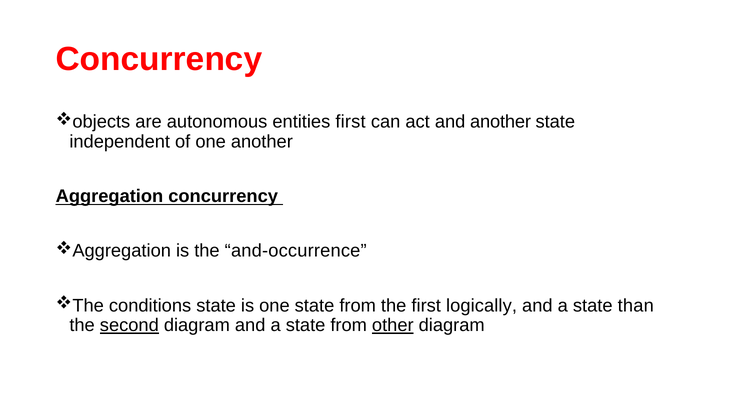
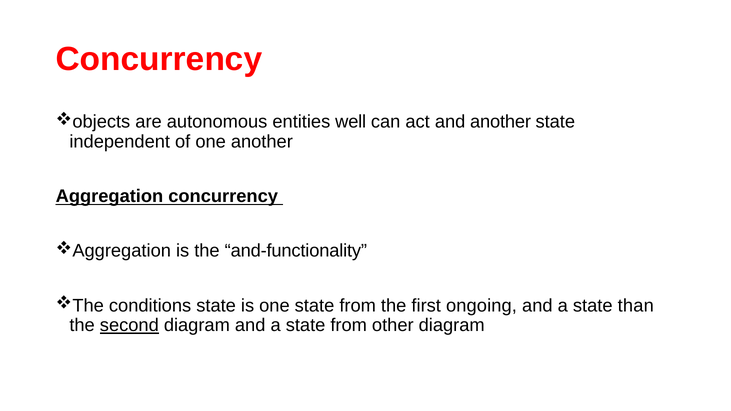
entities first: first -> well
and-occurrence: and-occurrence -> and-functionality
logically: logically -> ongoing
other underline: present -> none
